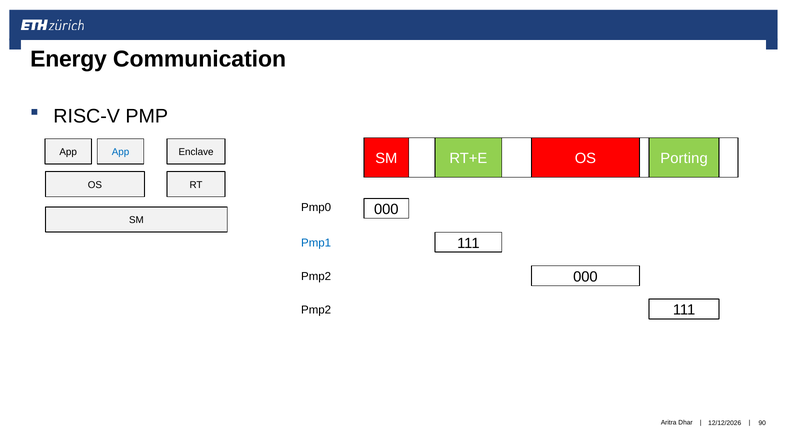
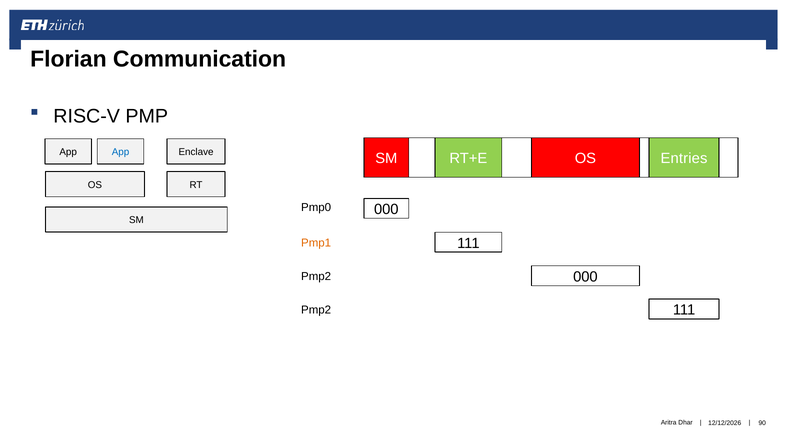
Energy: Energy -> Florian
Porting: Porting -> Entries
Pmp1 colour: blue -> orange
